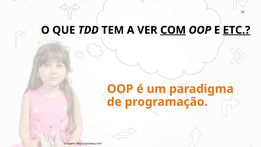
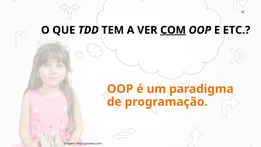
ETC underline: present -> none
